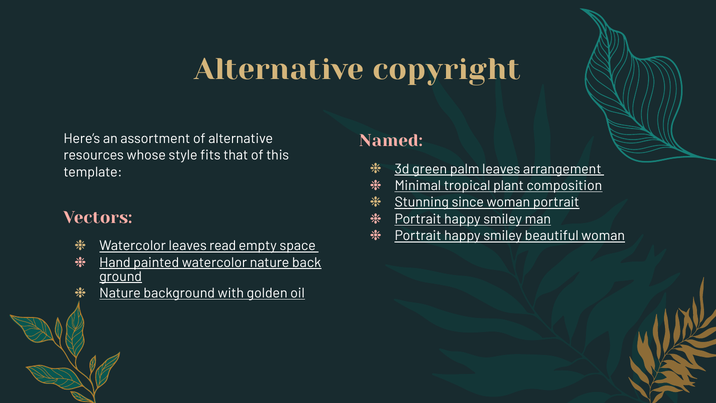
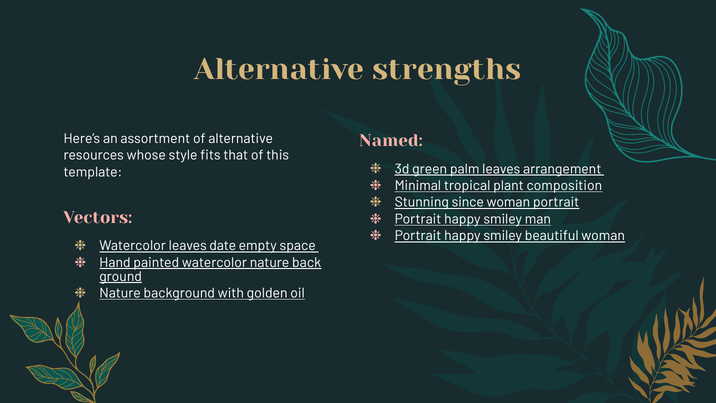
copyright: copyright -> strengths
read: read -> date
